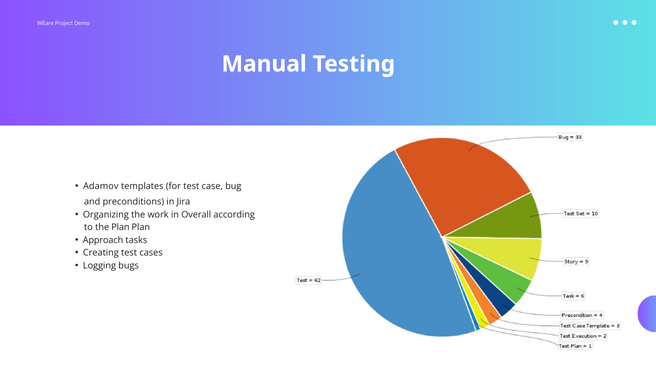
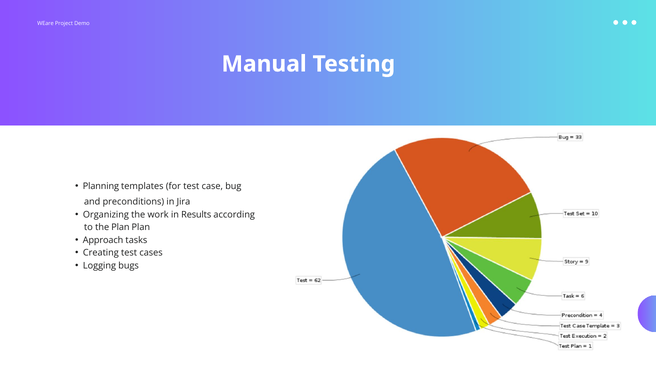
Adamov: Adamov -> Planning
Overall: Overall -> Results
